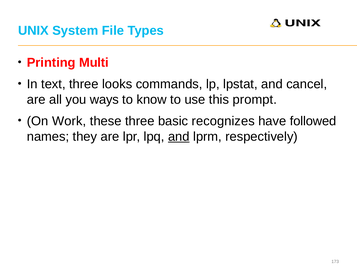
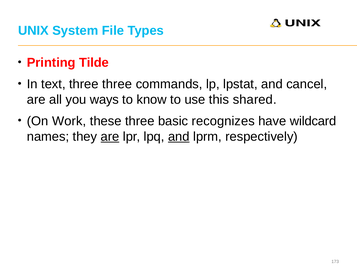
Multi: Multi -> Tilde
three looks: looks -> three
prompt: prompt -> shared
followed: followed -> wildcard
are at (110, 136) underline: none -> present
